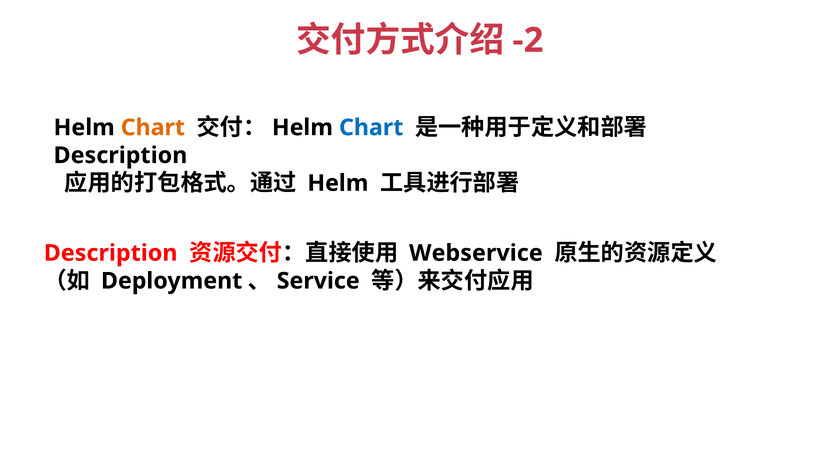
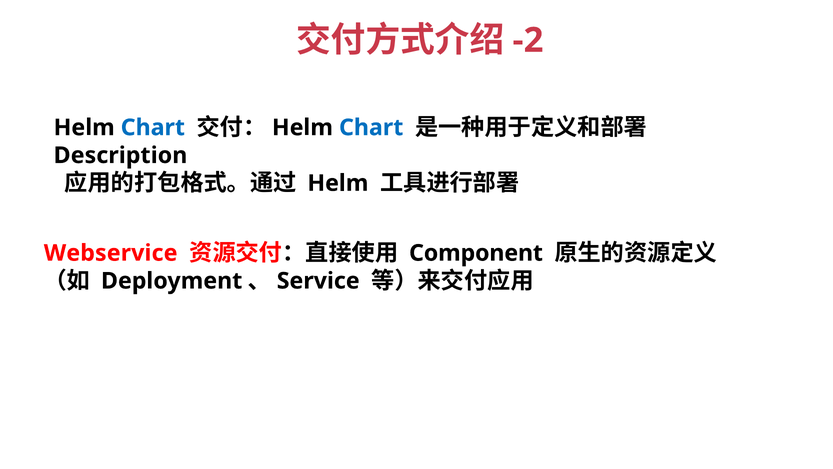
Chart at (153, 127) colour: orange -> blue
Description at (111, 253): Description -> Webservice
Webservice: Webservice -> Component
